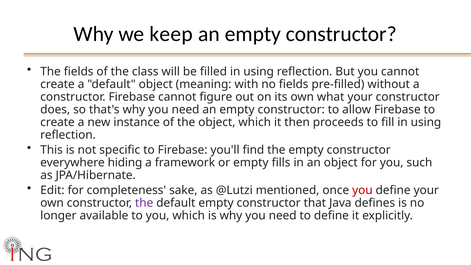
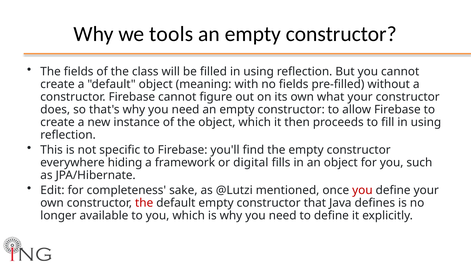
keep: keep -> tools
or empty: empty -> digital
the at (144, 203) colour: purple -> red
